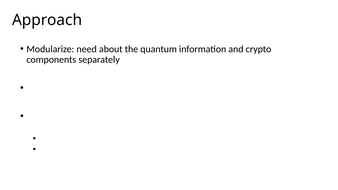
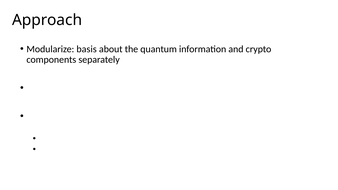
need: need -> basis
